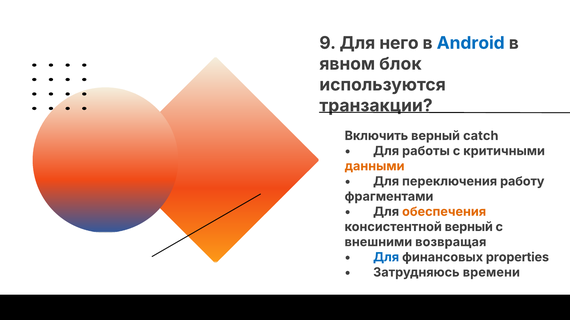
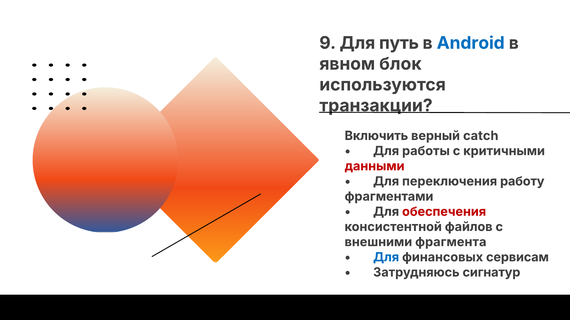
него: него -> путь
данными colour: orange -> red
обеспечения colour: orange -> red
консистентной верный: верный -> файлов
возвращая: возвращая -> фрагмента
properties: properties -> сервисам
времени: времени -> сигнатур
